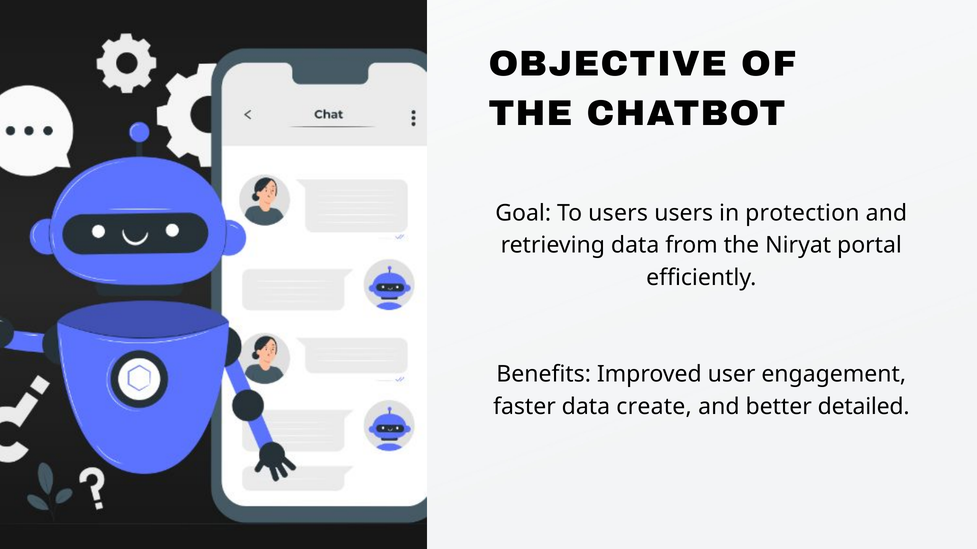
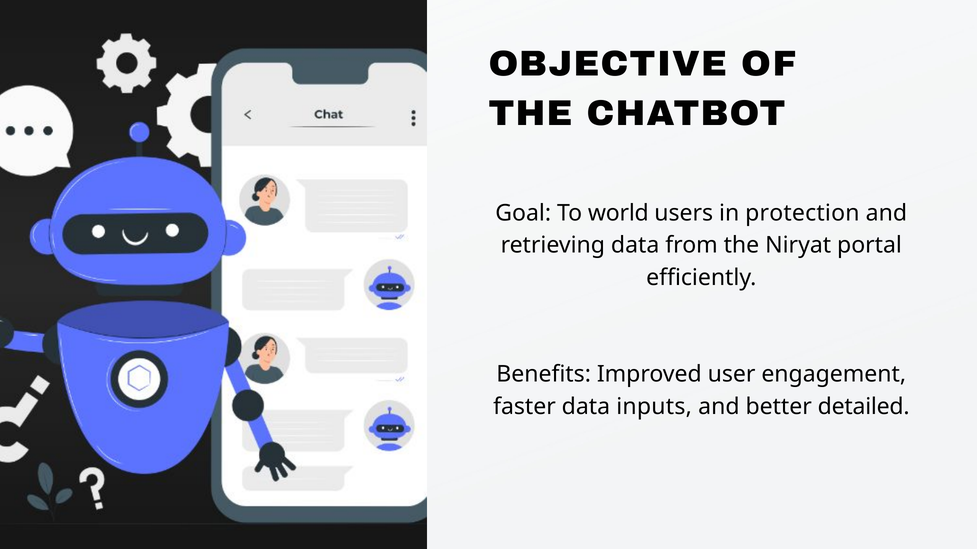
To users: users -> world
create: create -> inputs
